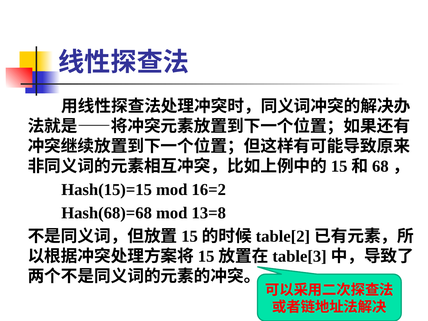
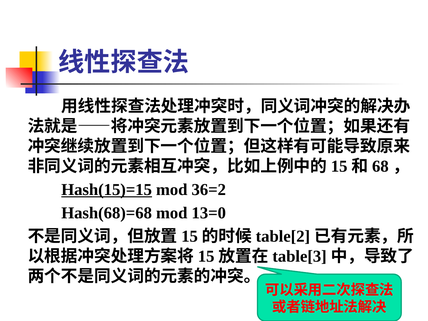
Hash(15)=15 underline: none -> present
16=2: 16=2 -> 36=2
13=8: 13=8 -> 13=0
